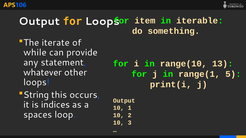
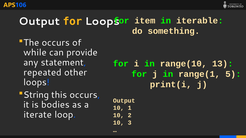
The iterate: iterate -> occurs
whatever: whatever -> repeated
indices: indices -> bodies
spaces: spaces -> iterate
